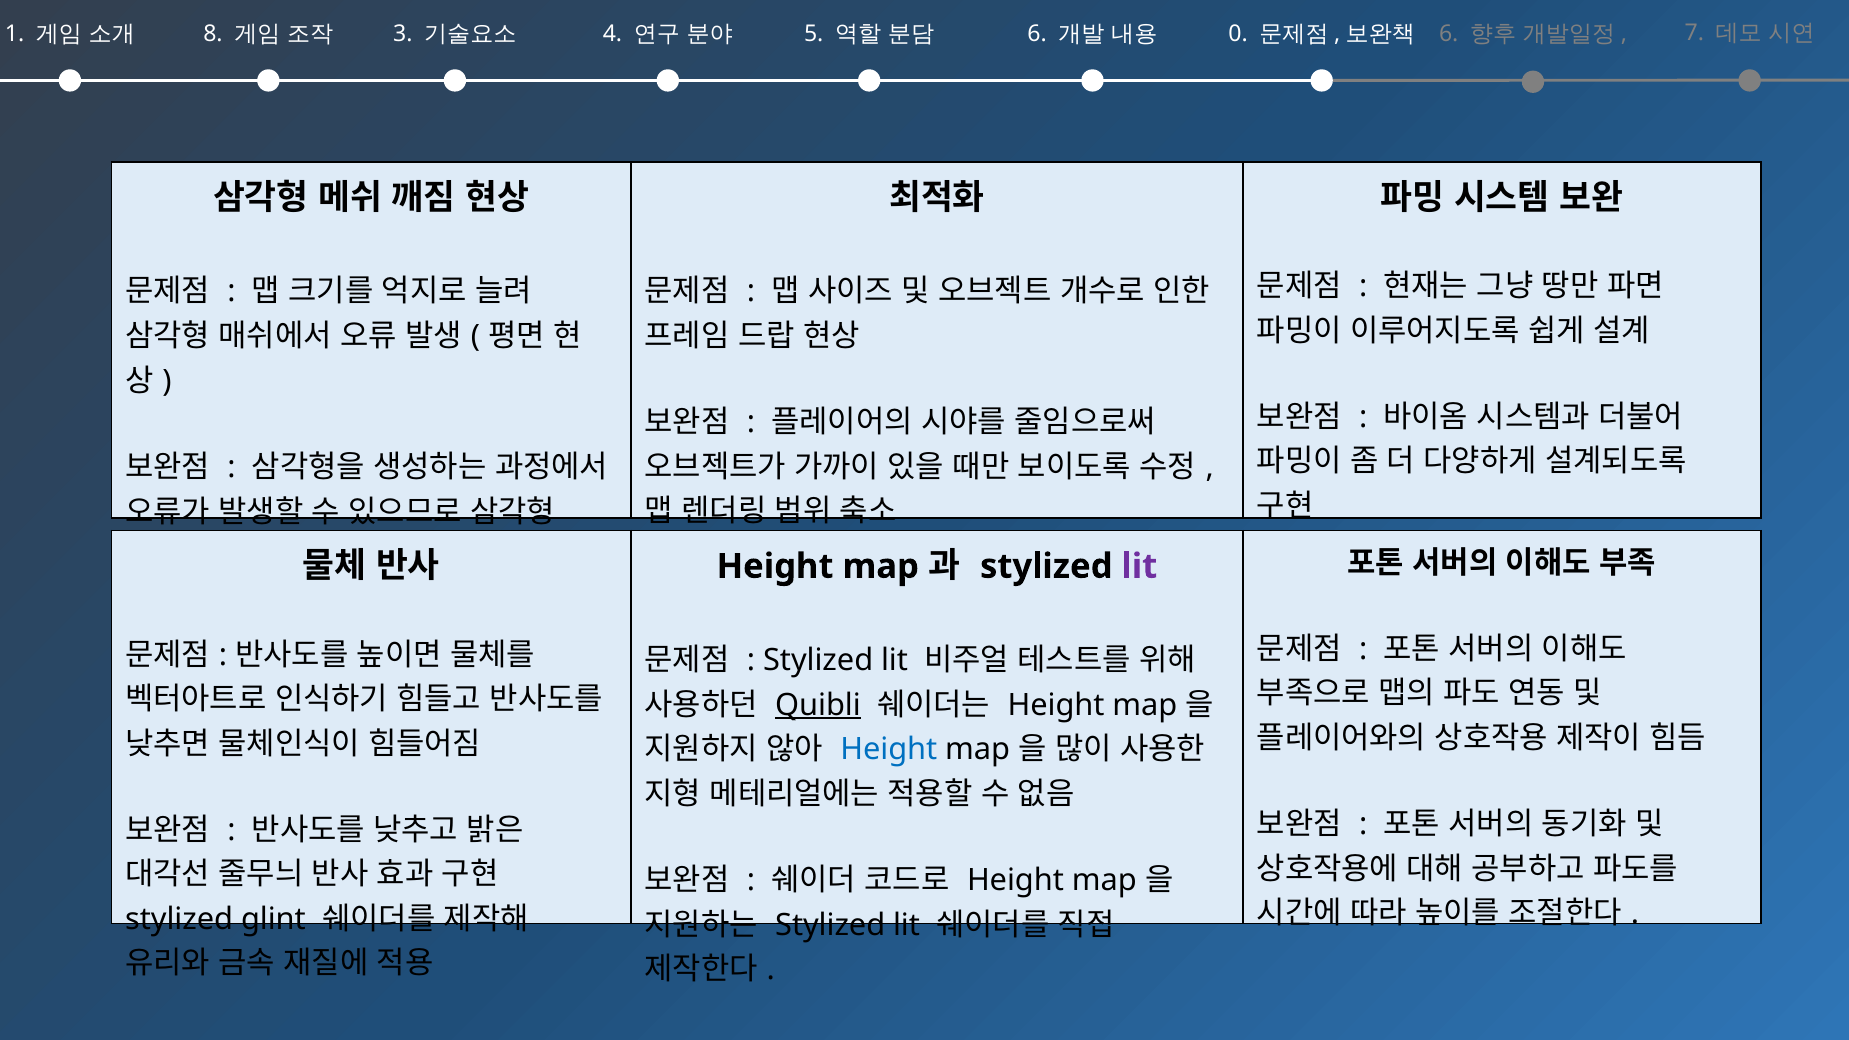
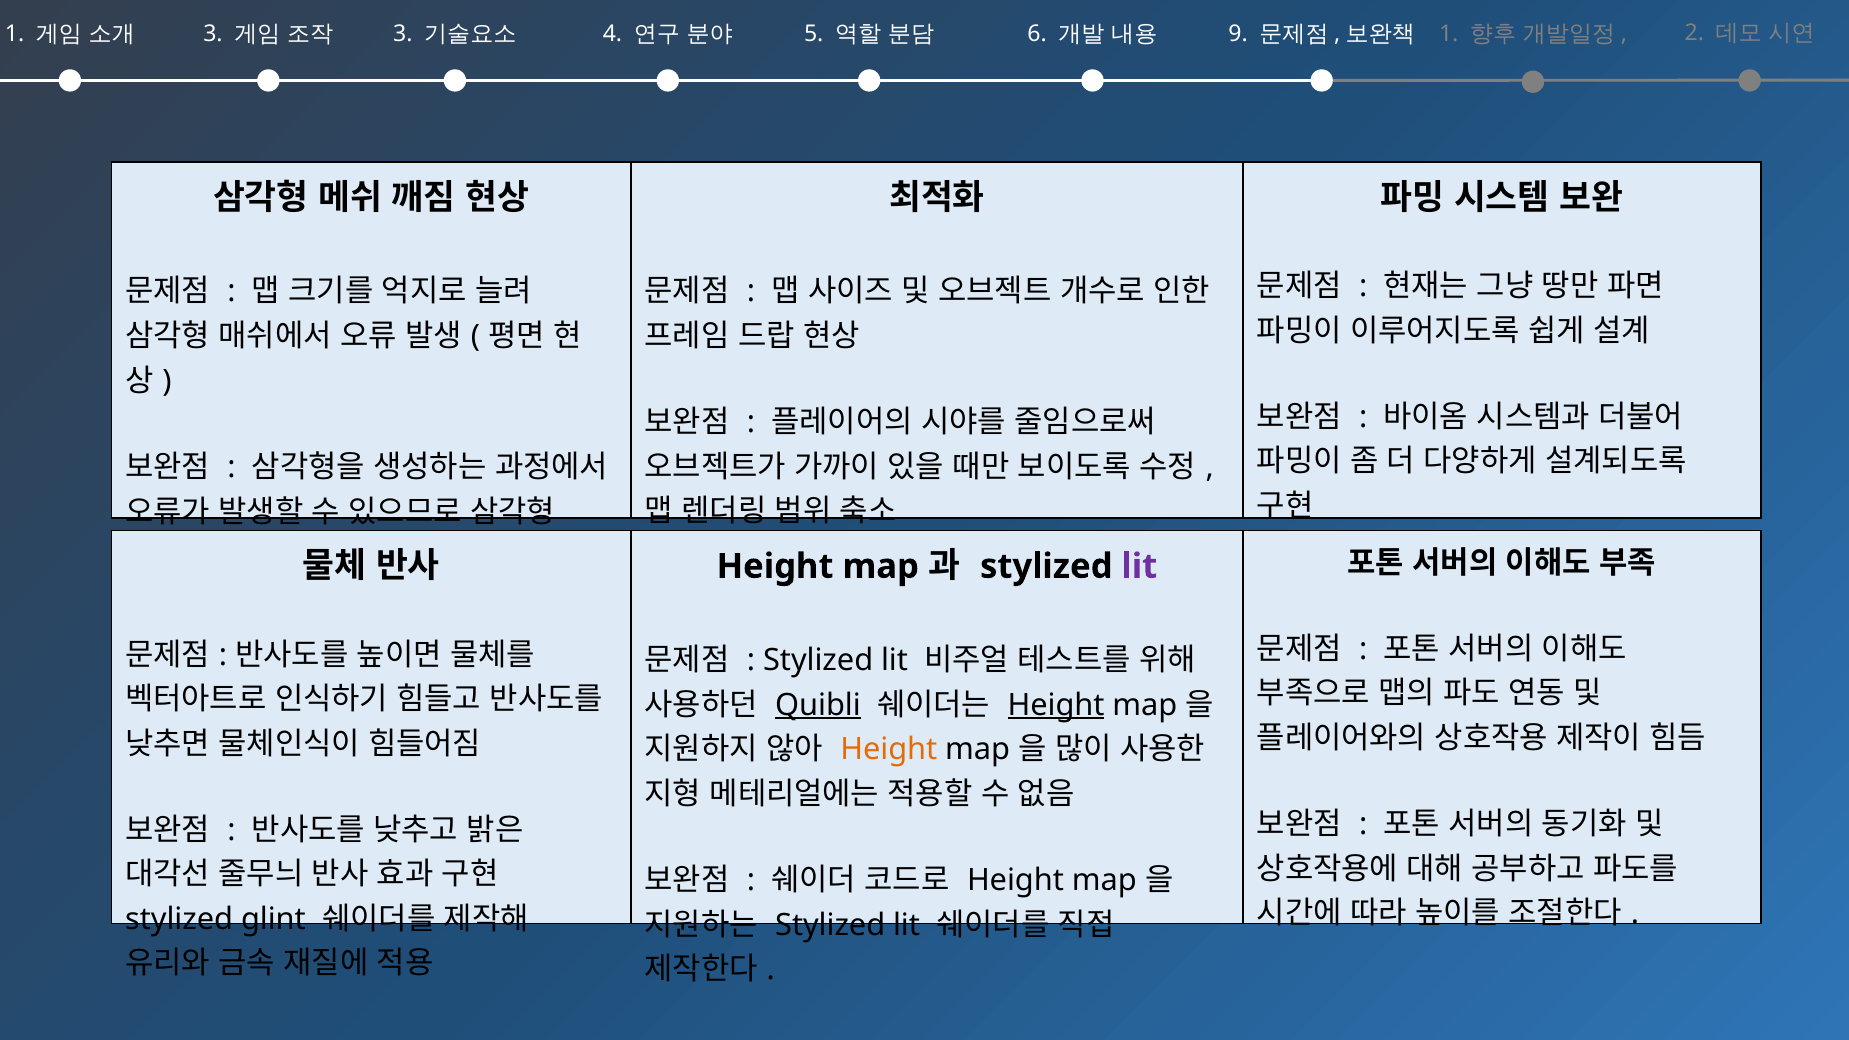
8 at (213, 34): 8 -> 3
0: 0 -> 9
6 at (1449, 34): 6 -> 1
7: 7 -> 2
Height at (1056, 705) underline: none -> present
Height at (889, 750) colour: blue -> orange
